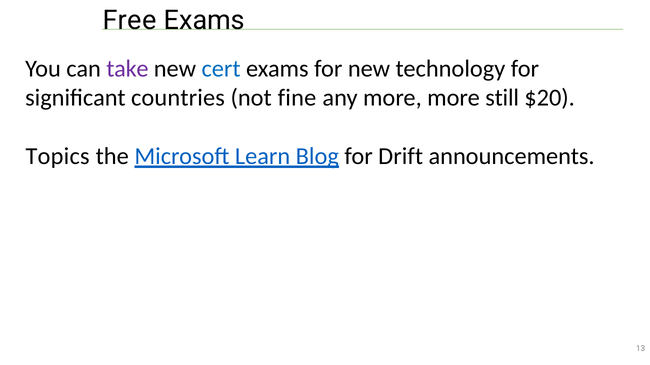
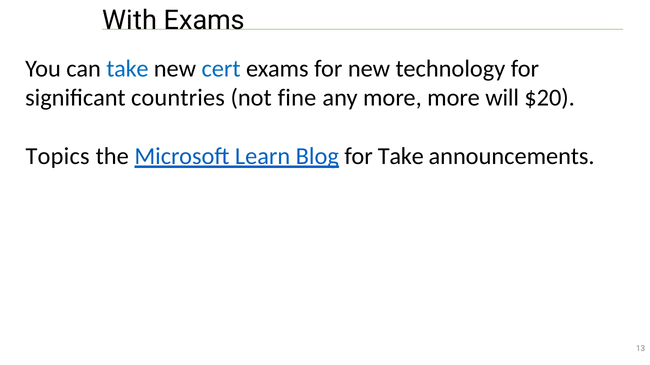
Free: Free -> With
take at (127, 69) colour: purple -> blue
still: still -> will
for Drift: Drift -> Take
